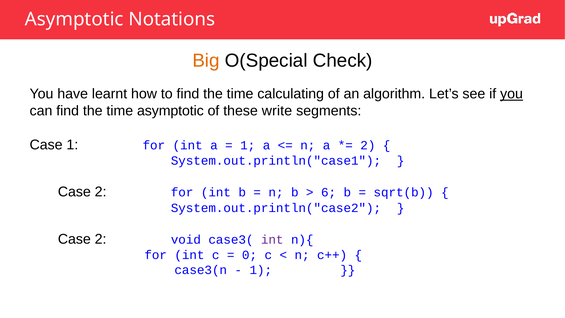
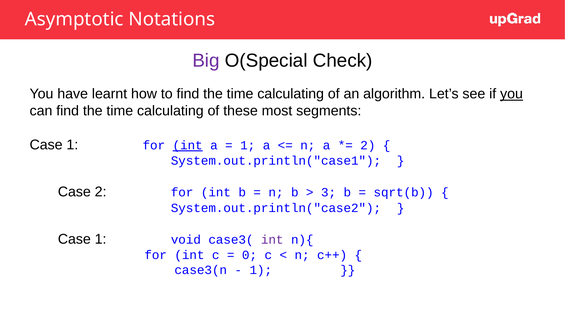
Big colour: orange -> purple
asymptotic at (170, 111): asymptotic -> calculating
write: write -> most
int at (188, 145) underline: none -> present
6: 6 -> 3
2 at (101, 239): 2 -> 1
